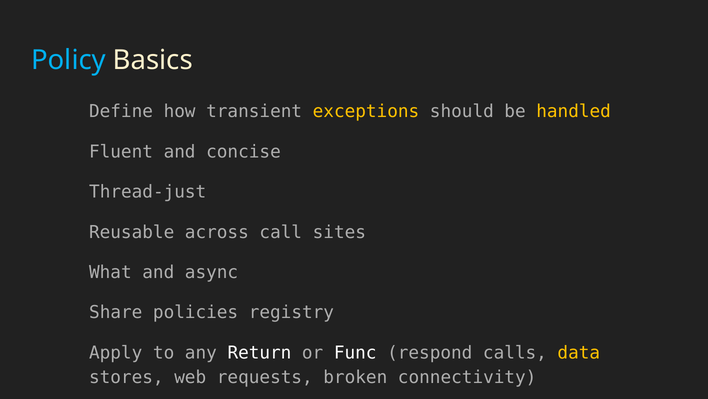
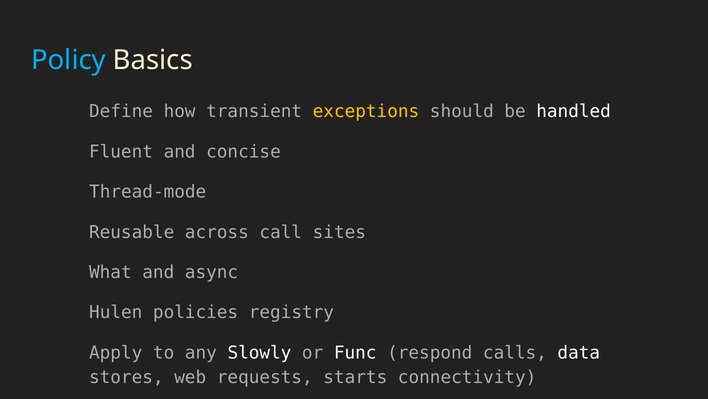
handled colour: yellow -> white
Thread-just: Thread-just -> Thread-mode
Share: Share -> Hulen
Return: Return -> Slowly
data colour: yellow -> white
broken: broken -> starts
